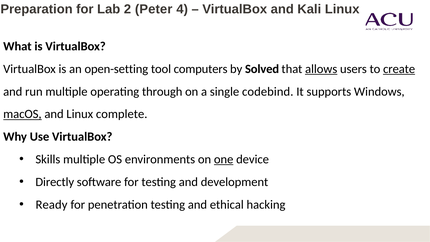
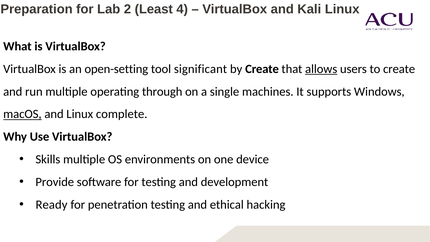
Peter: Peter -> Least
computers: computers -> significant
by Solved: Solved -> Create
create at (399, 69) underline: present -> none
codebind: codebind -> machines
one underline: present -> none
Directly: Directly -> Provide
